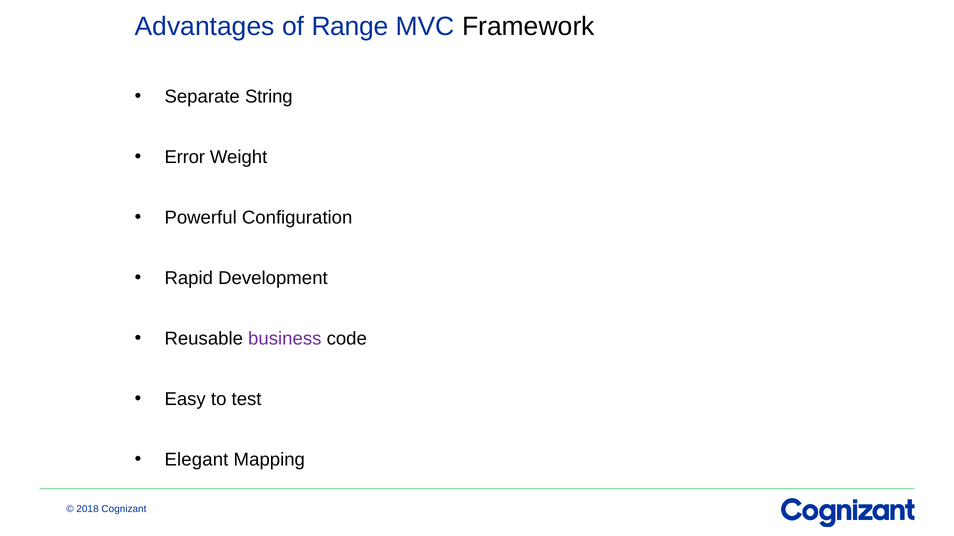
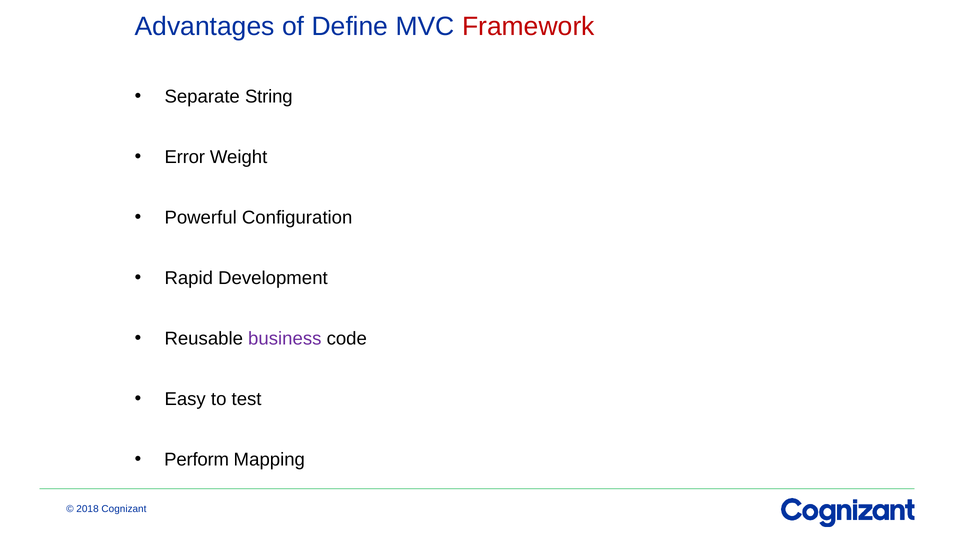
Range: Range -> Define
Framework colour: black -> red
Elegant: Elegant -> Perform
